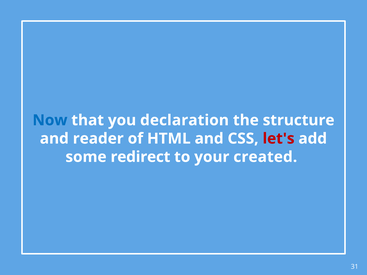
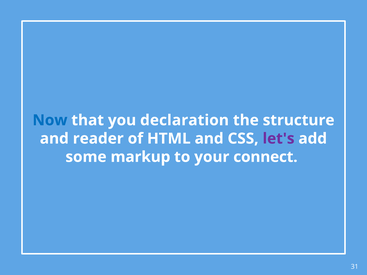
let's colour: red -> purple
redirect: redirect -> markup
created: created -> connect
